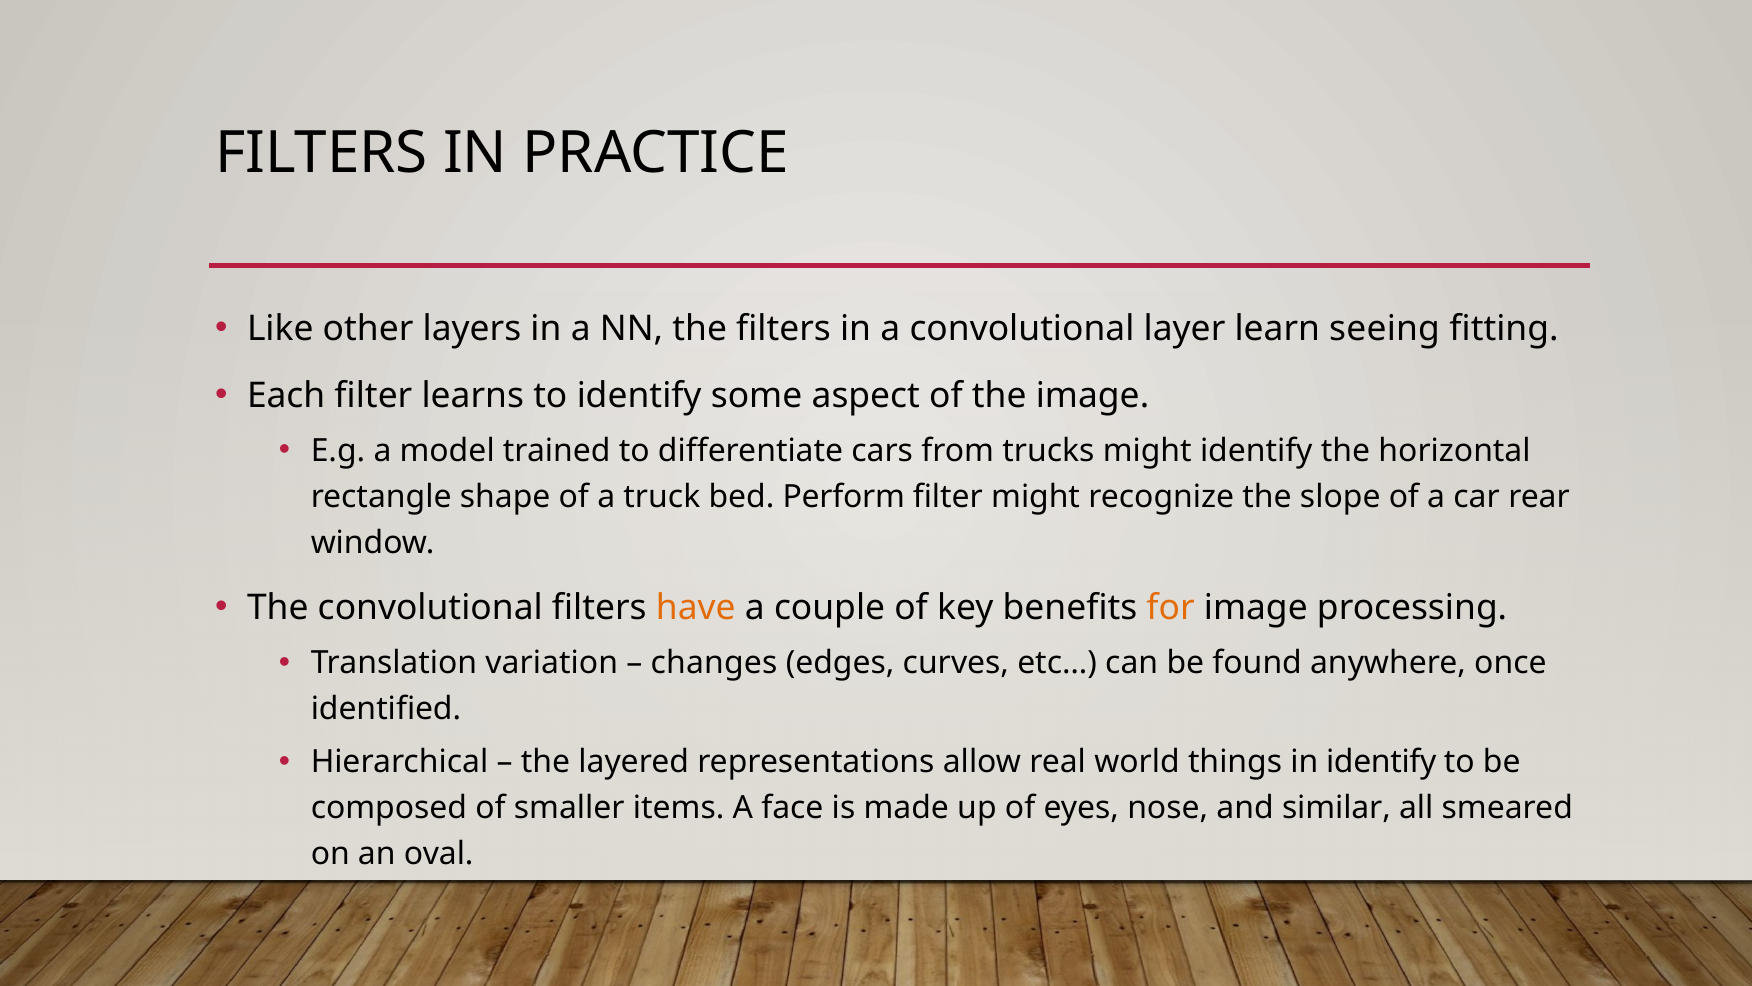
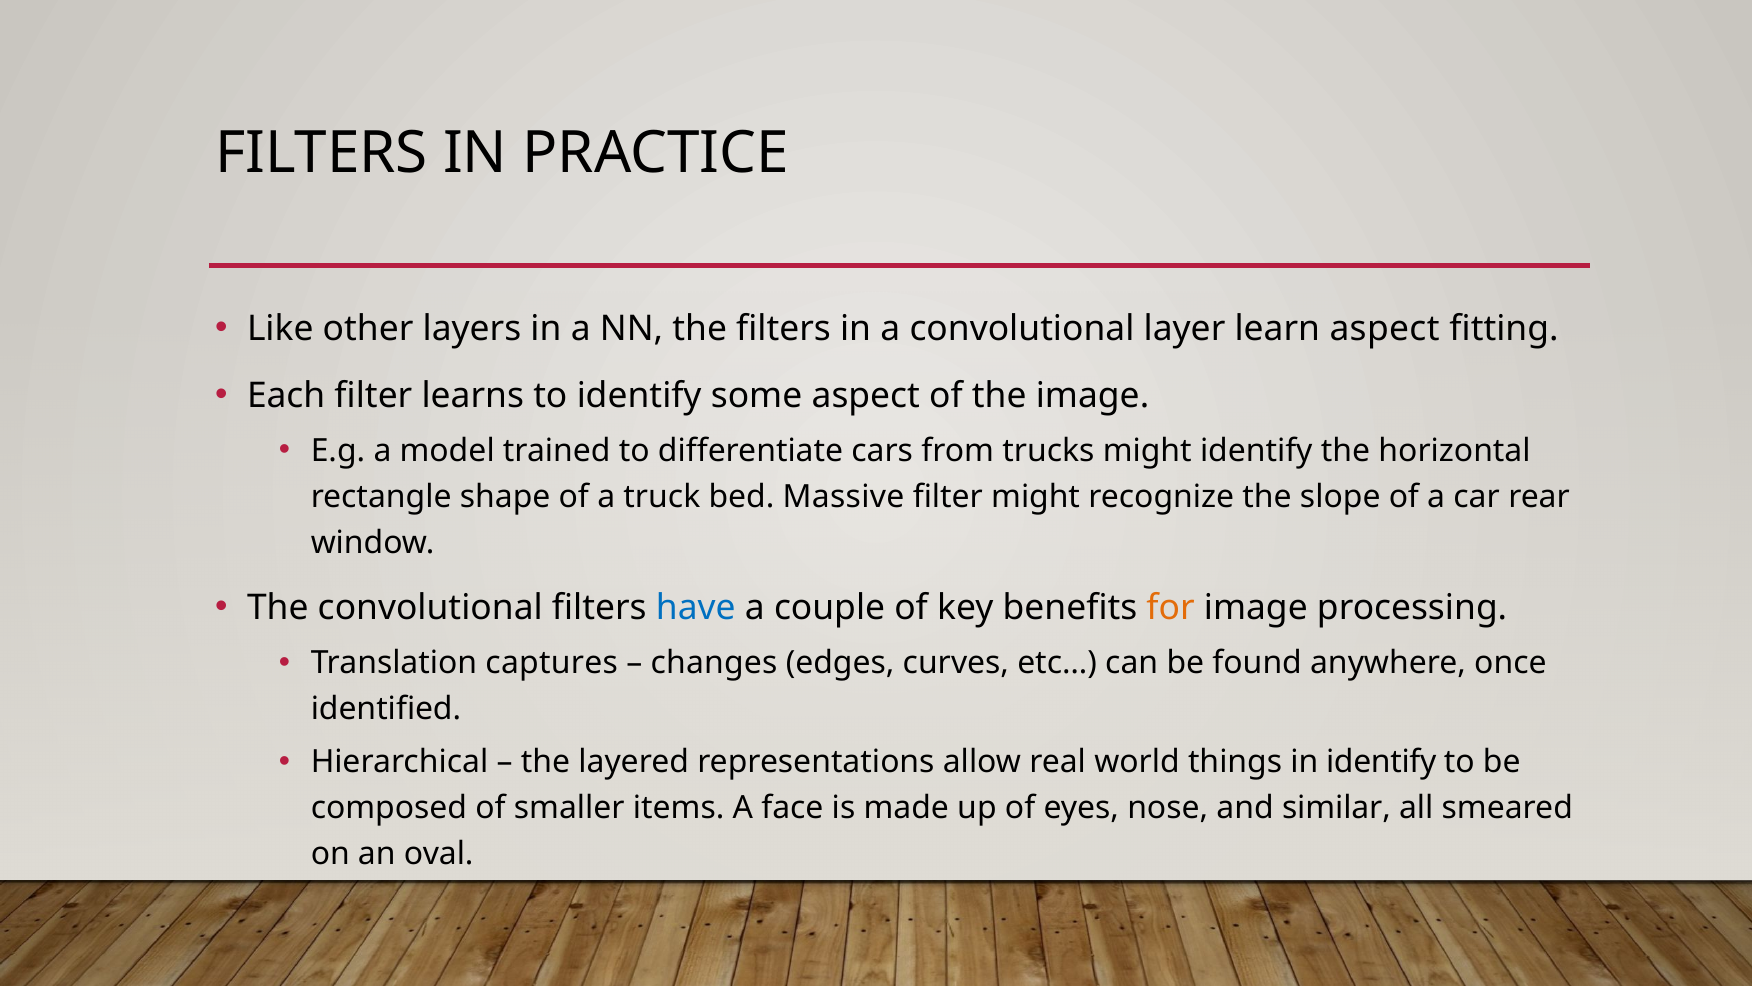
learn seeing: seeing -> aspect
Perform: Perform -> Massive
have colour: orange -> blue
variation: variation -> captures
